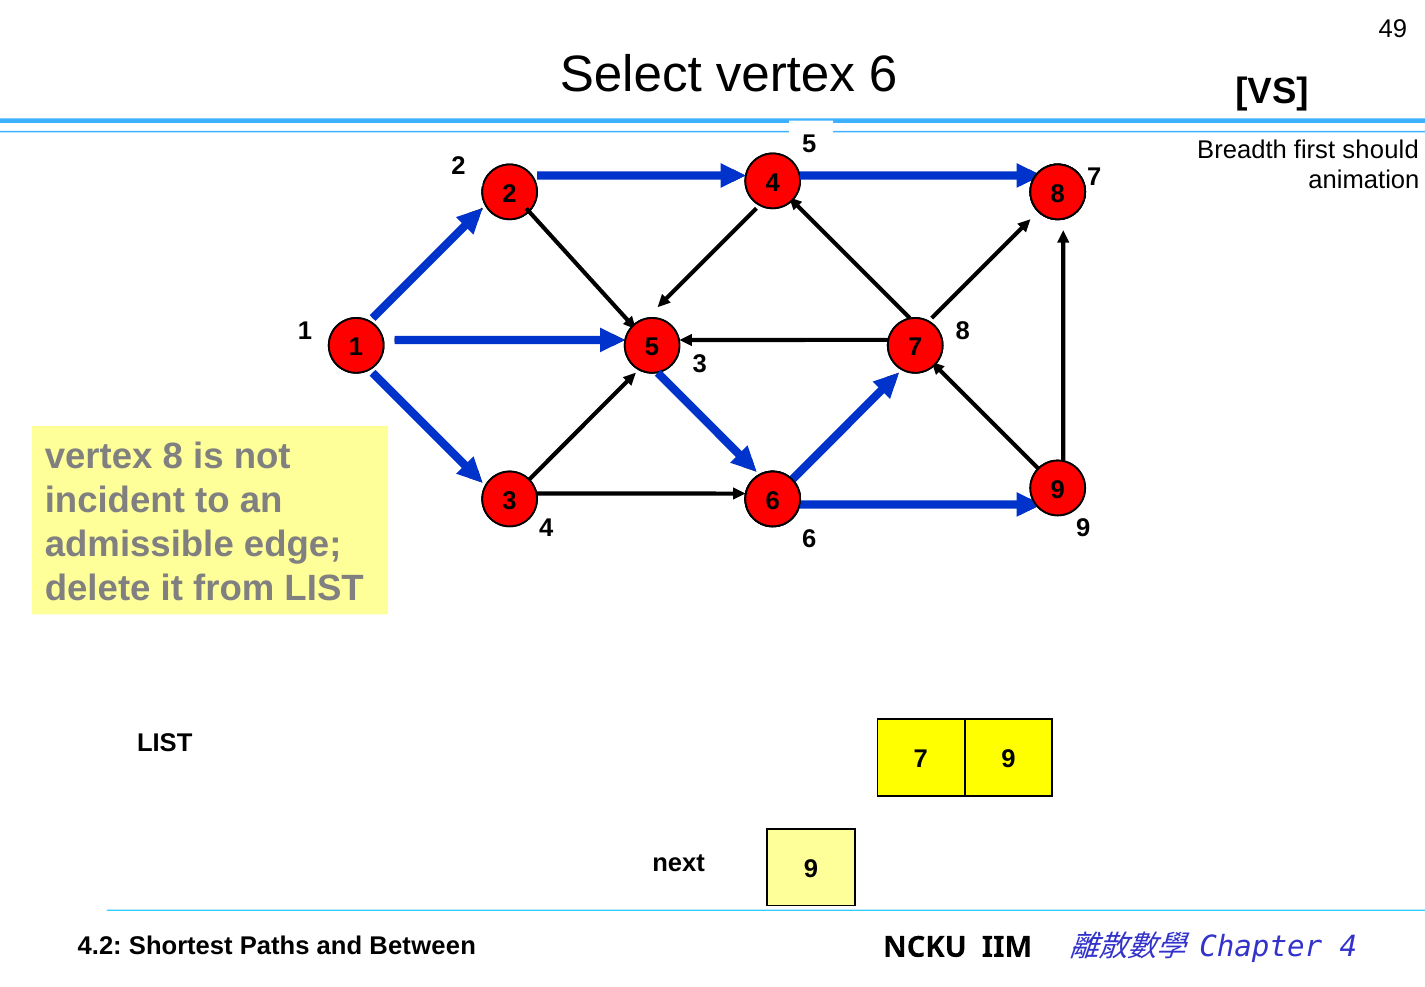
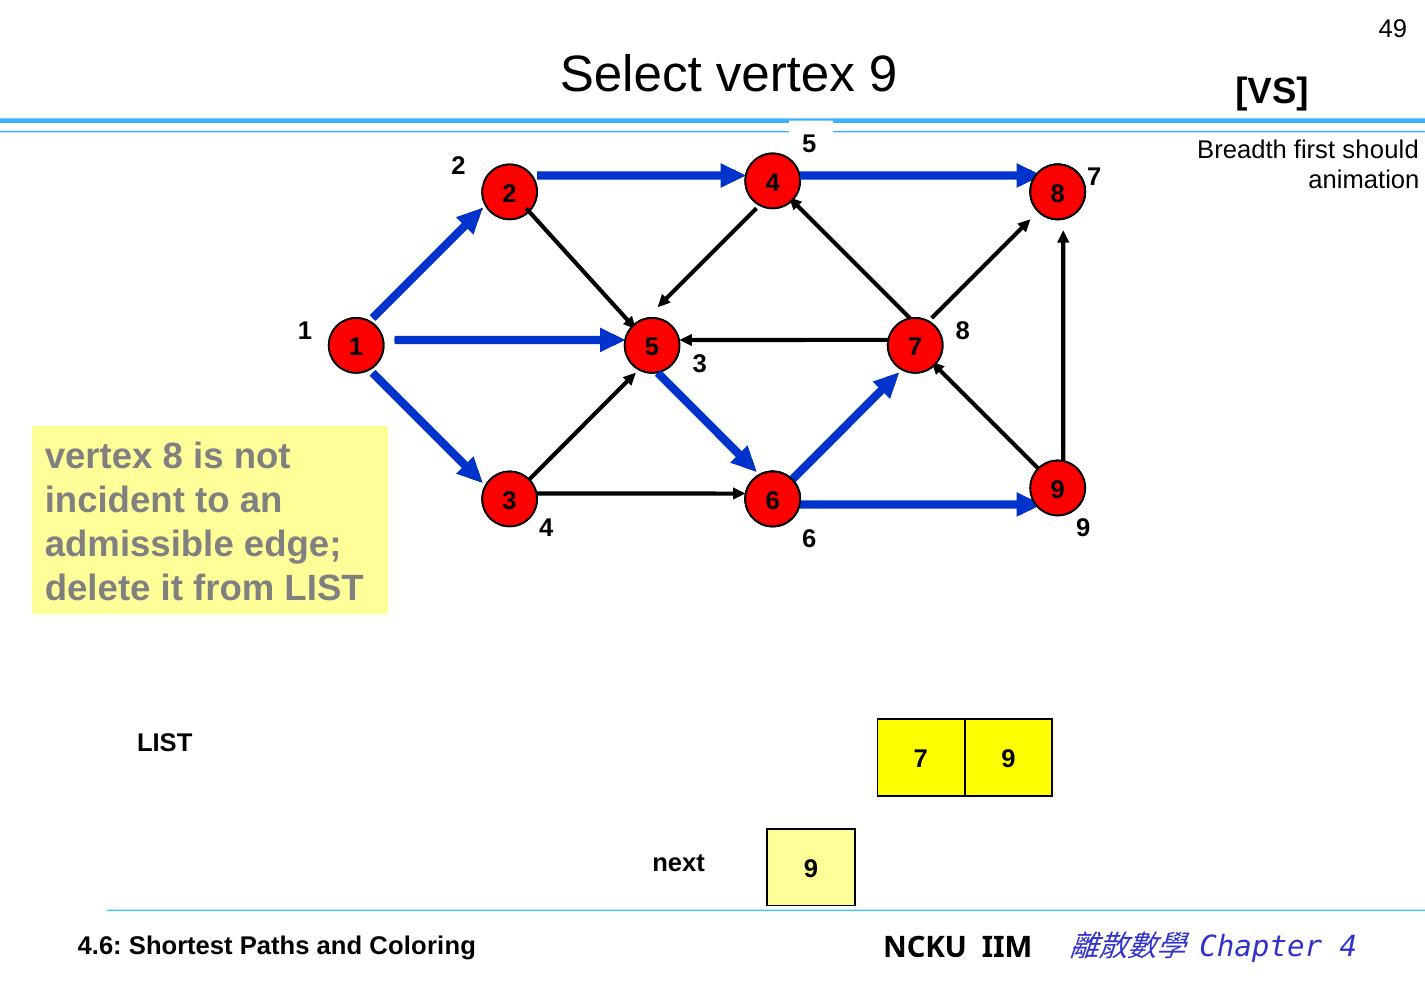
vertex 6: 6 -> 9
4.2: 4.2 -> 4.6
Between: Between -> Coloring
